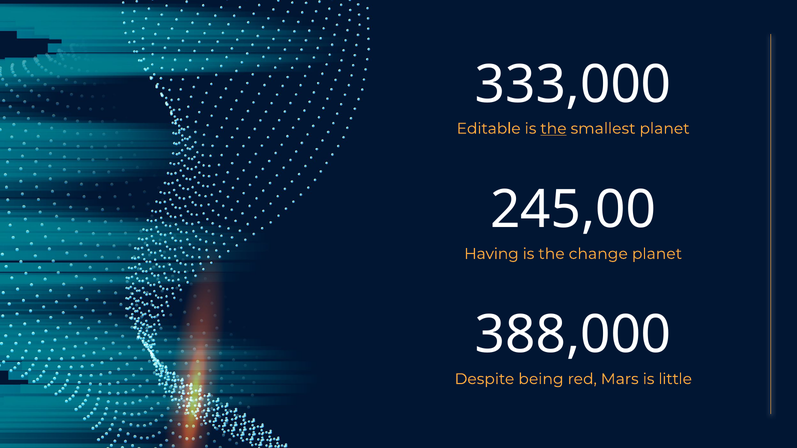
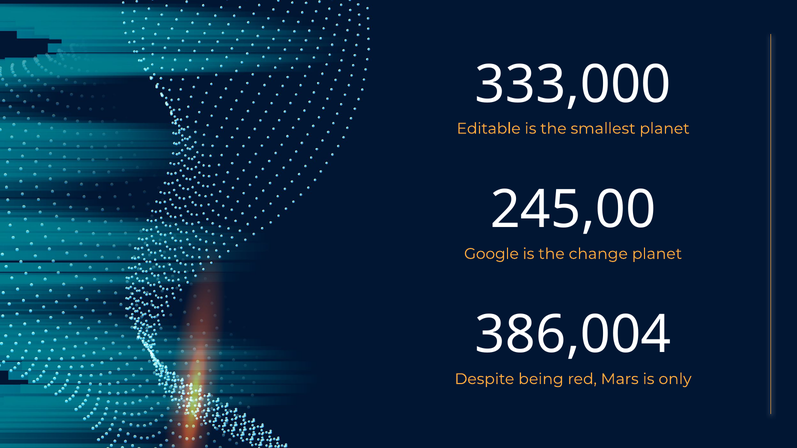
the at (553, 129) underline: present -> none
Having: Having -> Google
388,000: 388,000 -> 386,004
little: little -> only
